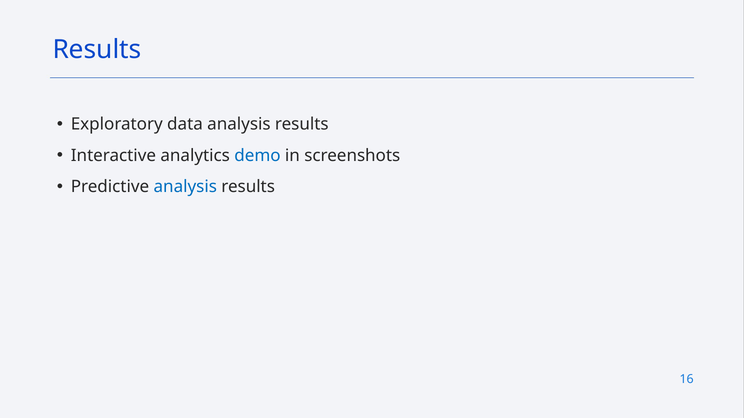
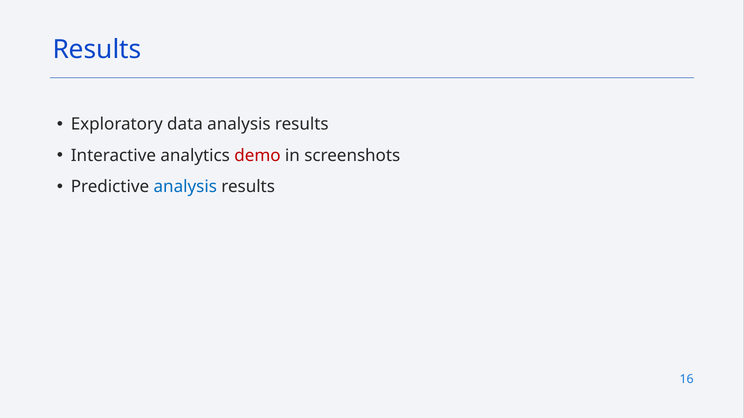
demo colour: blue -> red
